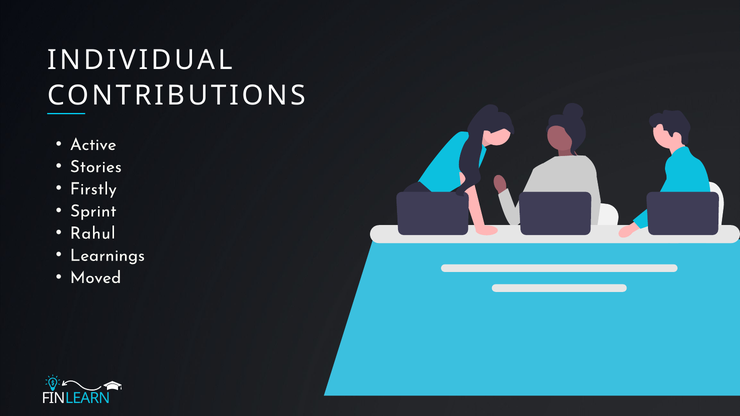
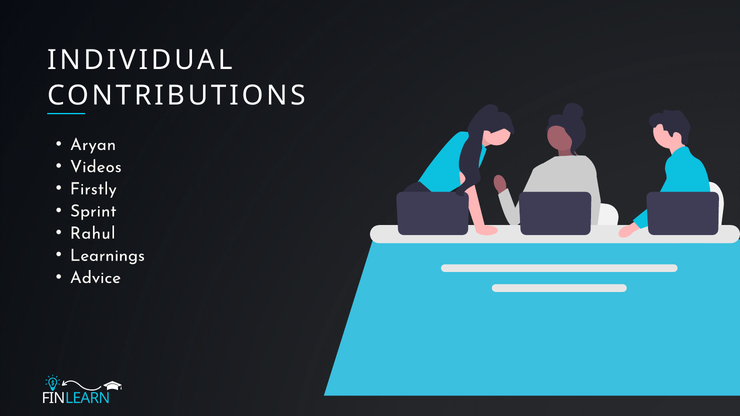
Active: Active -> Aryan
Stories: Stories -> Videos
Moved: Moved -> Advice
